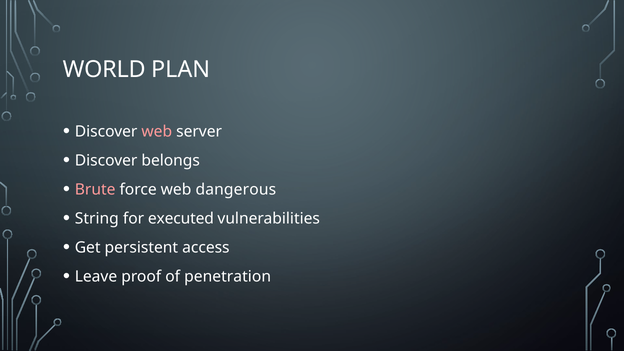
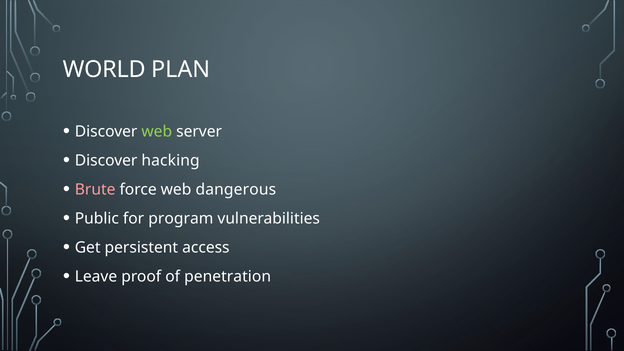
web at (157, 132) colour: pink -> light green
belongs: belongs -> hacking
String: String -> Public
executed: executed -> program
